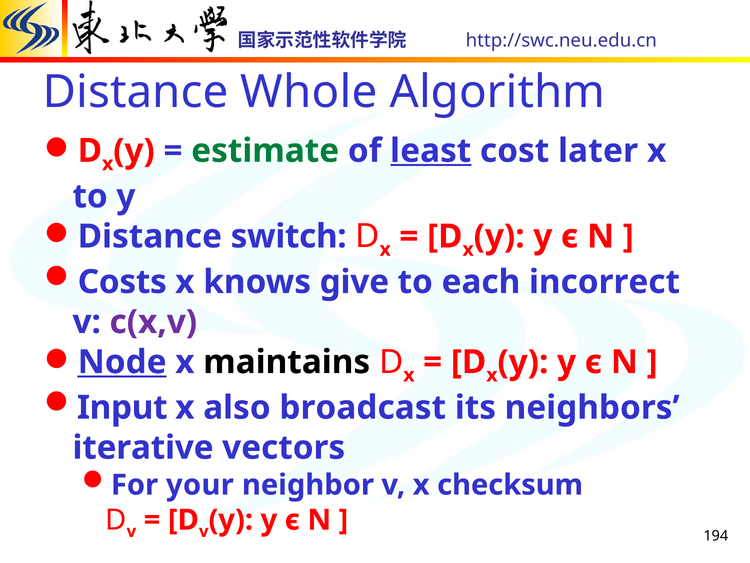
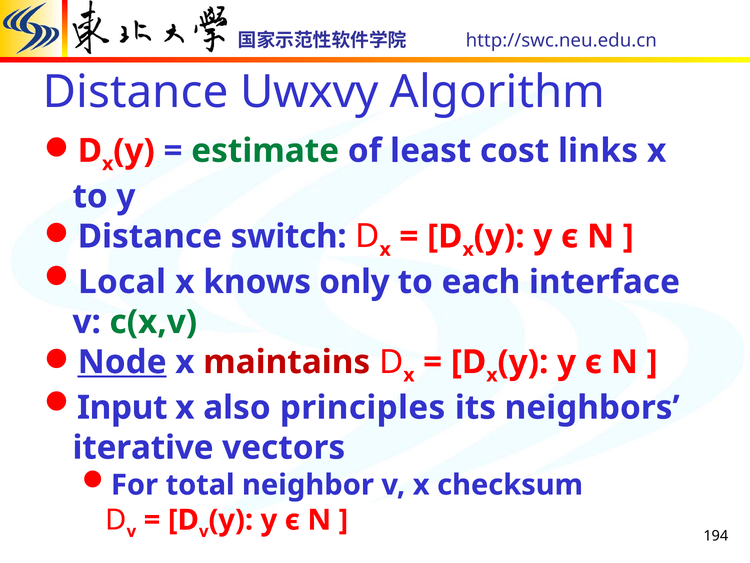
Whole: Whole -> Uwxvy
least underline: present -> none
later: later -> links
Costs: Costs -> Local
give: give -> only
incorrect: incorrect -> interface
c(x,v colour: purple -> green
maintains colour: black -> red
broadcast: broadcast -> principles
your: your -> total
